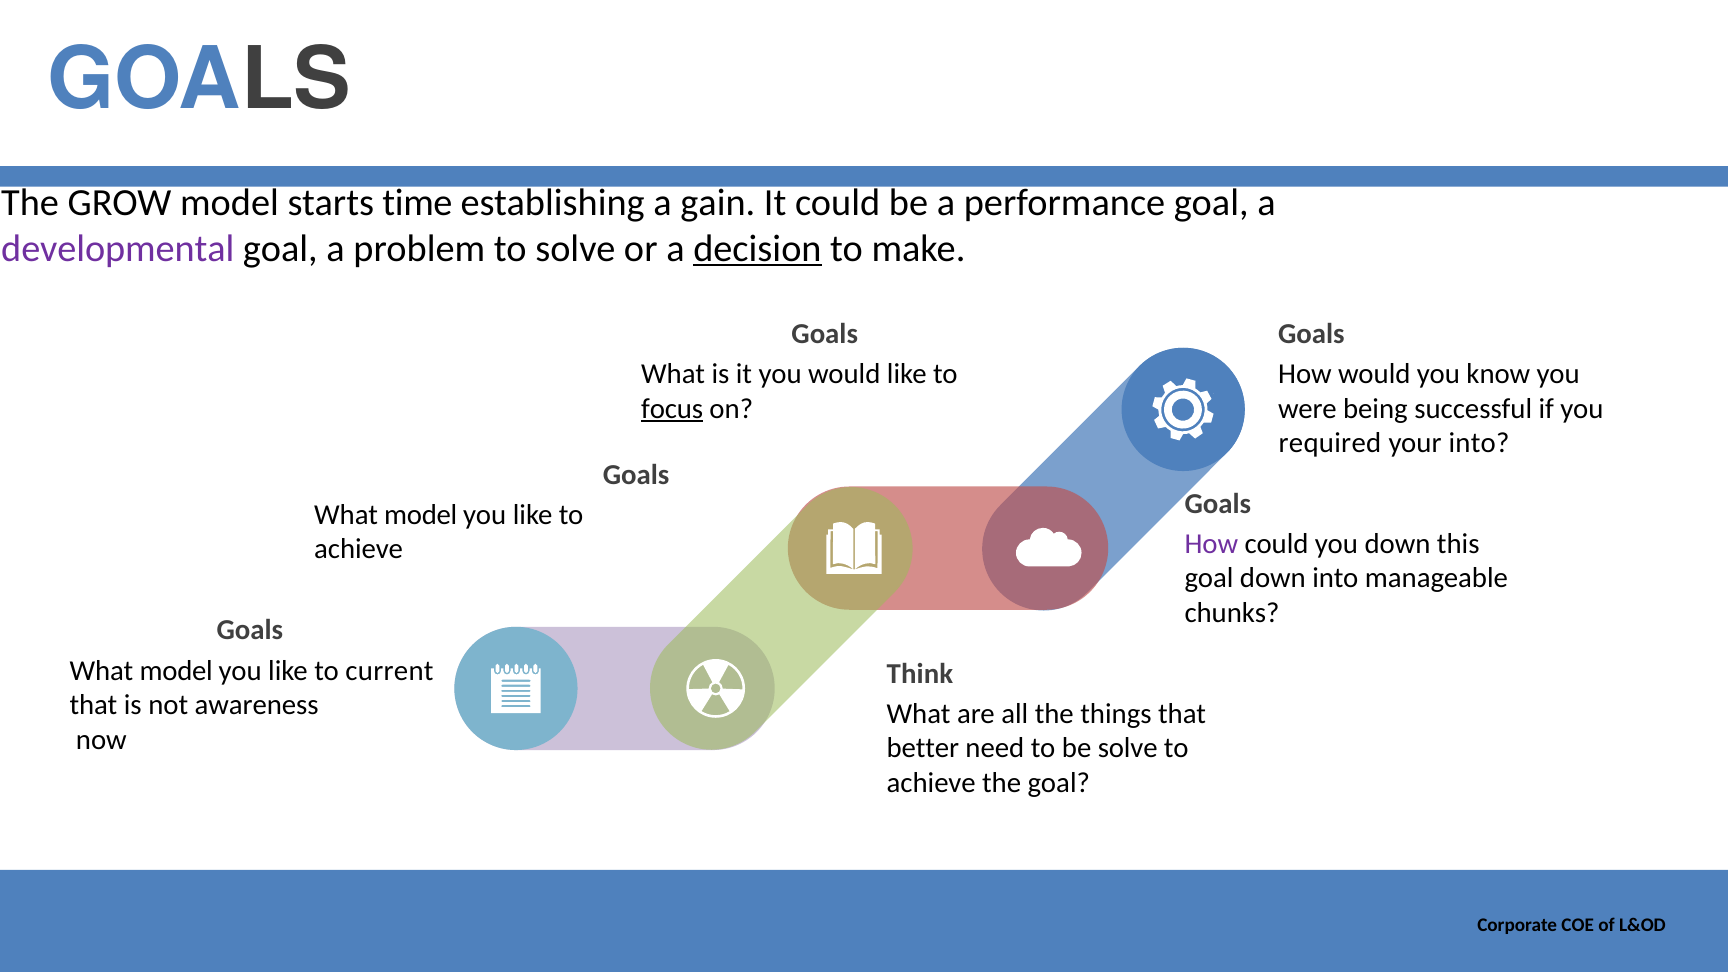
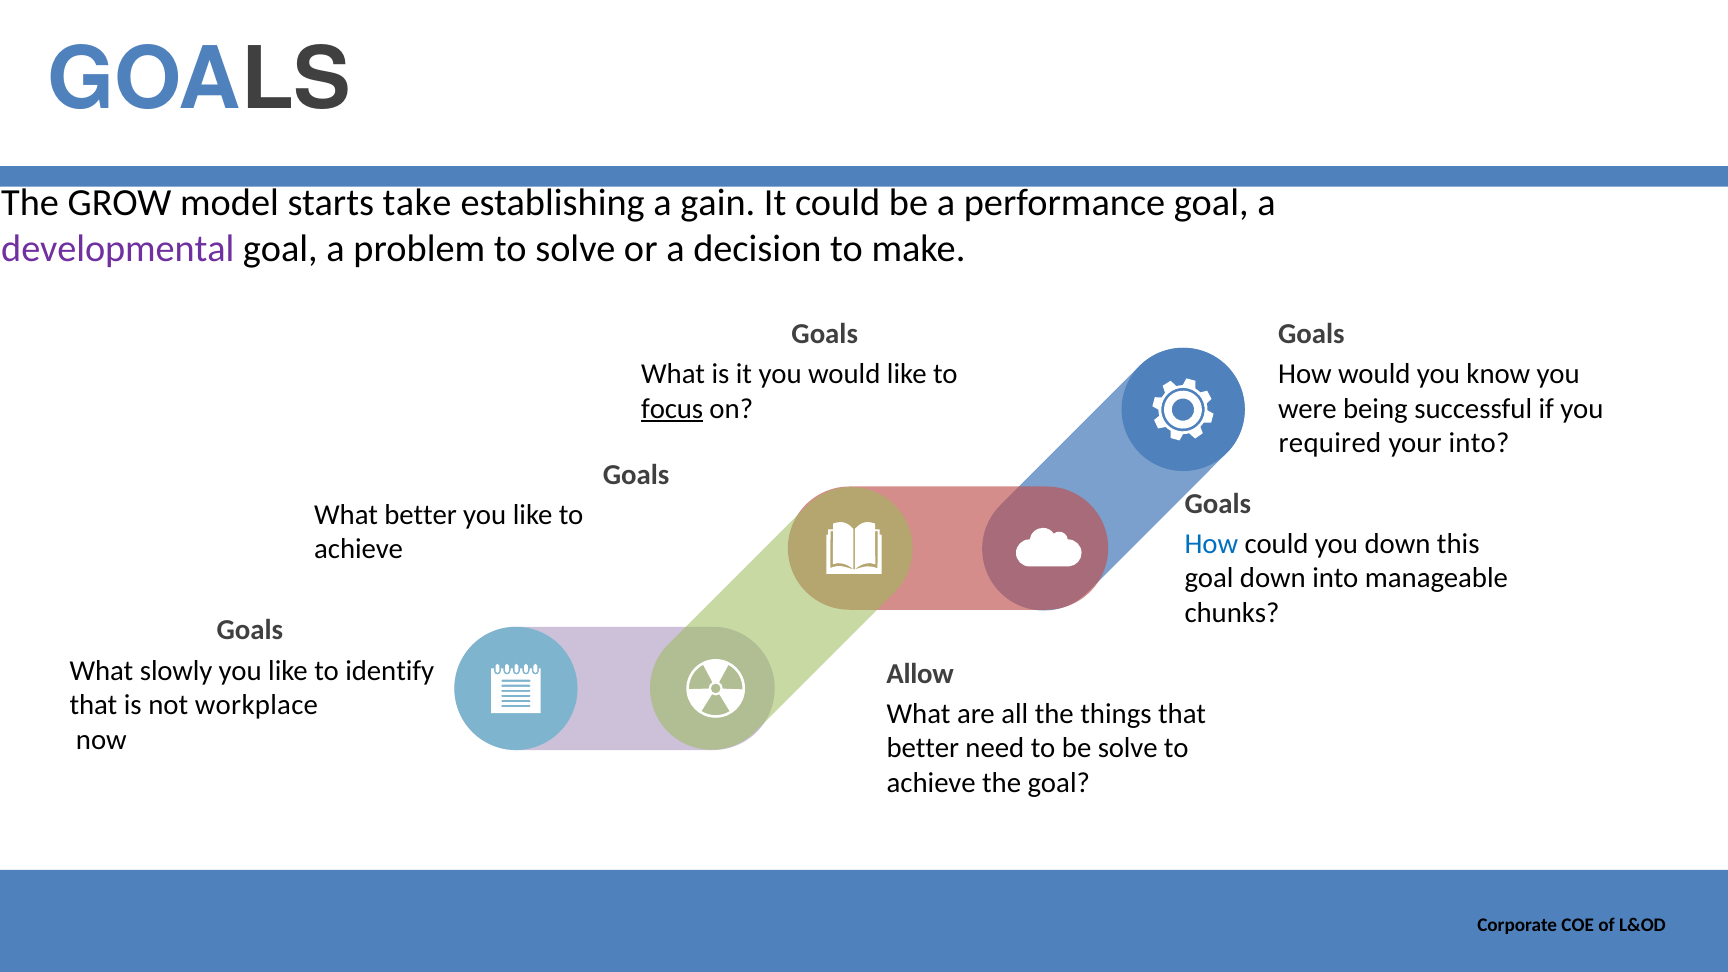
time: time -> take
decision underline: present -> none
model at (421, 514): model -> better
How at (1211, 544) colour: purple -> blue
model at (176, 670): model -> slowly
current: current -> identify
Think: Think -> Allow
awareness: awareness -> workplace
